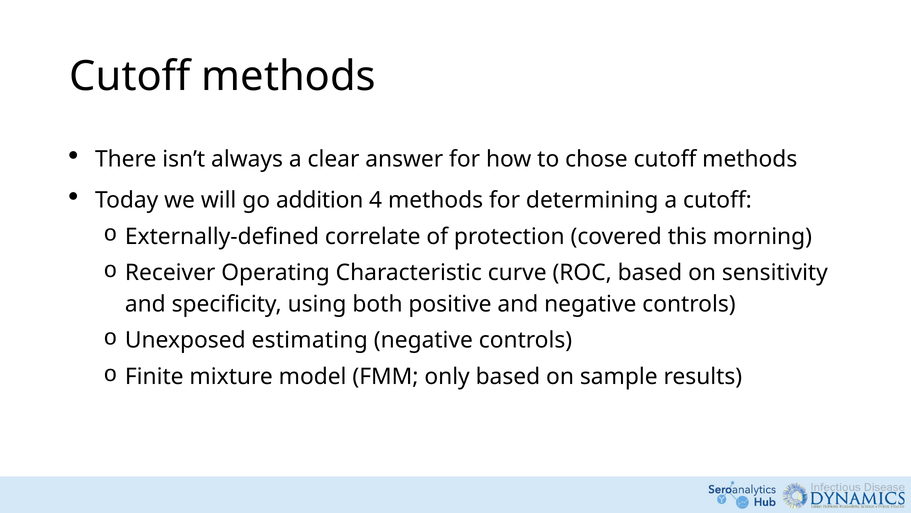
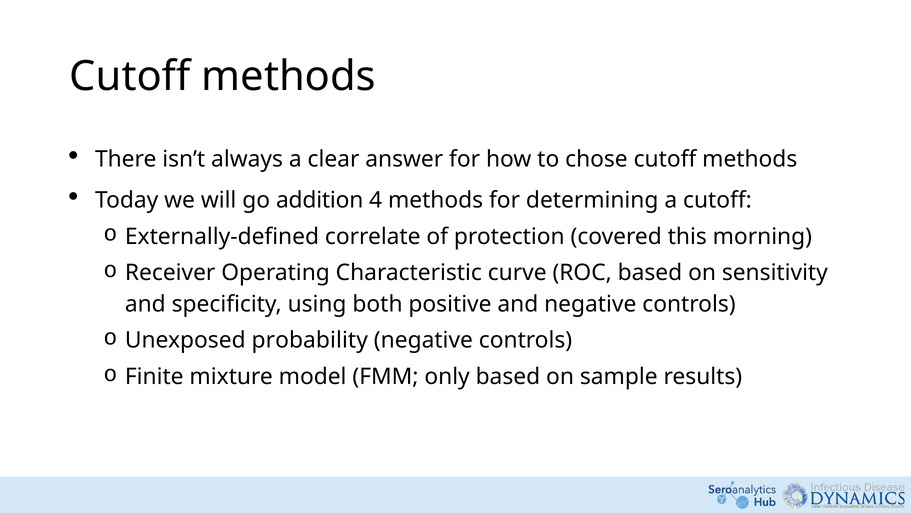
estimating: estimating -> probability
